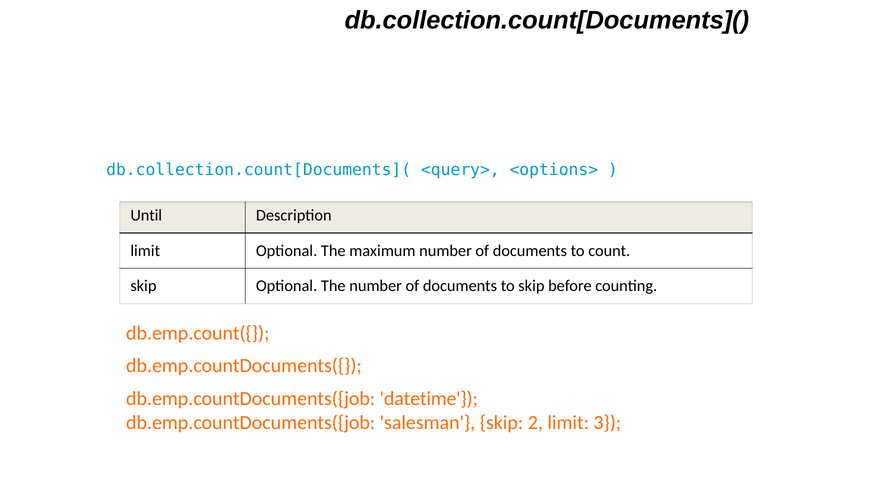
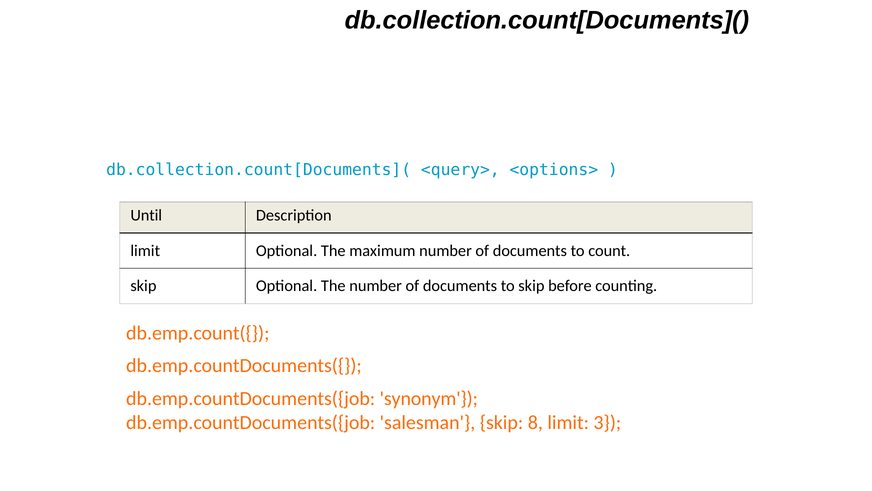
datetime: datetime -> synonym
2: 2 -> 8
